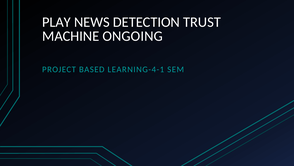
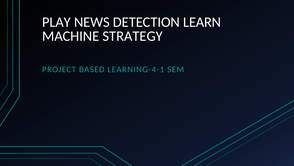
TRUST: TRUST -> LEARN
ONGOING: ONGOING -> STRATEGY
